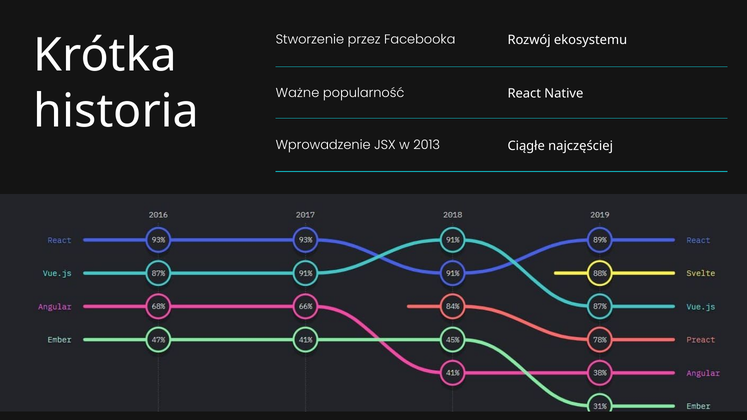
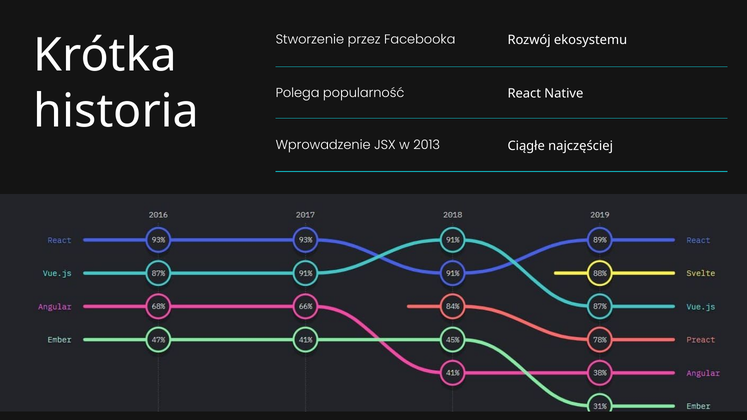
Ważne: Ważne -> Polega
